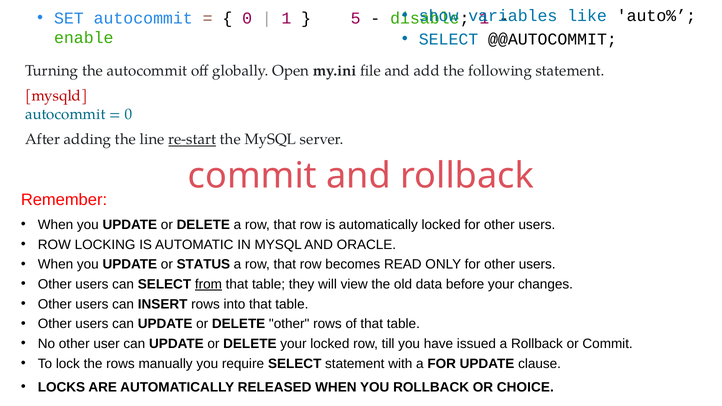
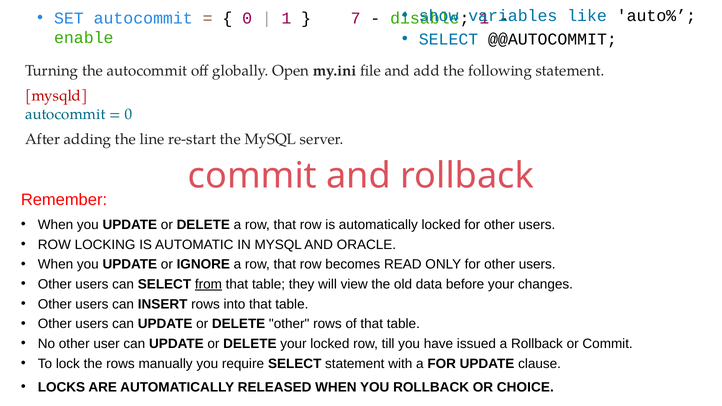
5: 5 -> 7
re-start underline: present -> none
STATUS: STATUS -> IGNORE
